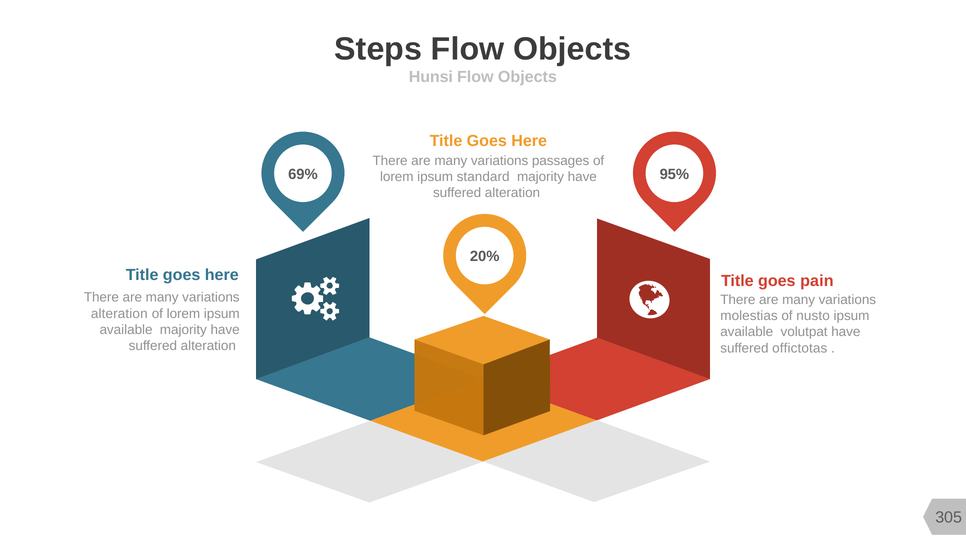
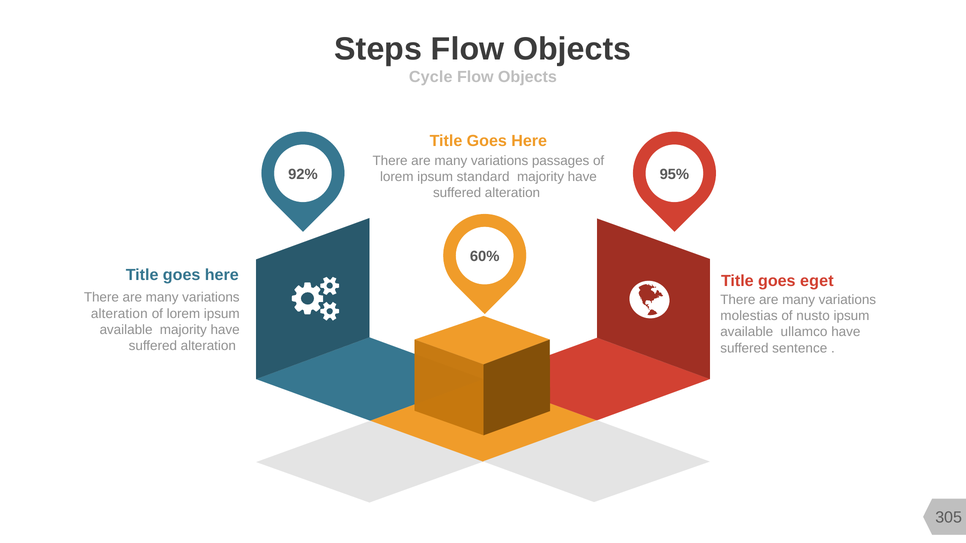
Hunsi: Hunsi -> Cycle
69%: 69% -> 92%
20%: 20% -> 60%
pain: pain -> eget
volutpat: volutpat -> ullamco
offictotas: offictotas -> sentence
